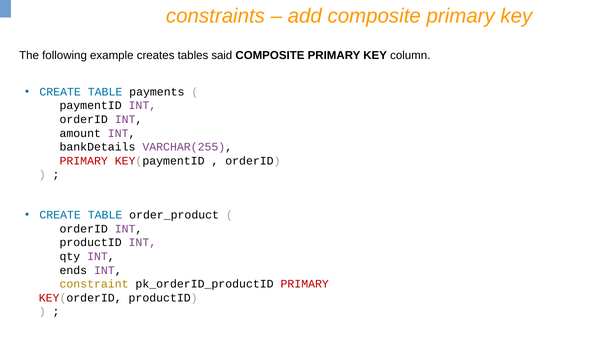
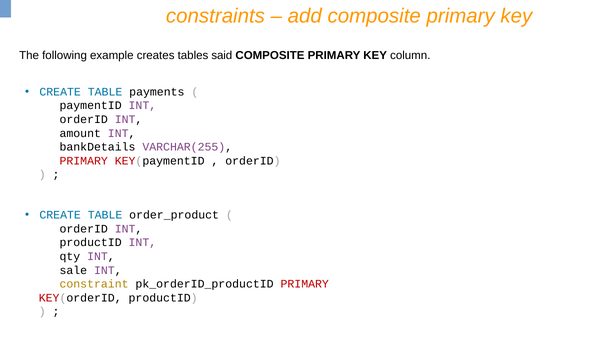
ends: ends -> sale
